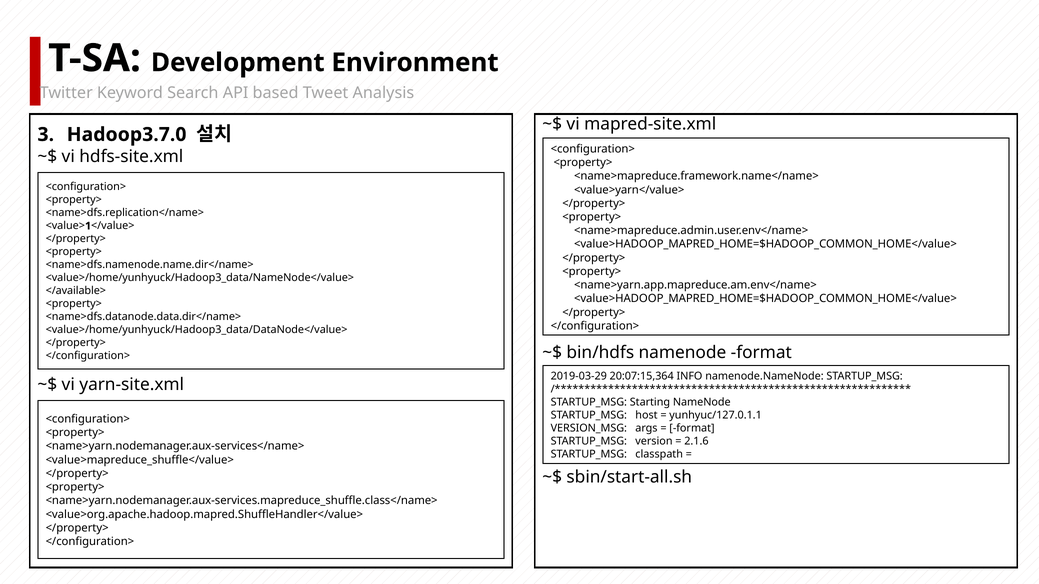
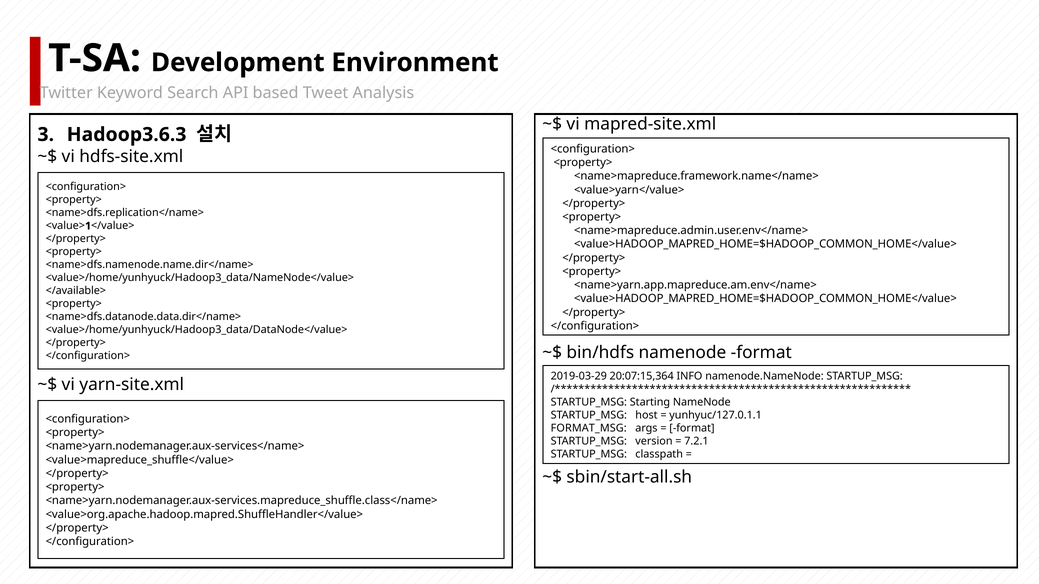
Hadoop3.7.0: Hadoop3.7.0 -> Hadoop3.6.3
VERSION_MSG: VERSION_MSG -> FORMAT_MSG
2.1.6: 2.1.6 -> 7.2.1
